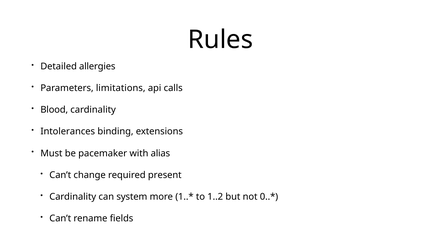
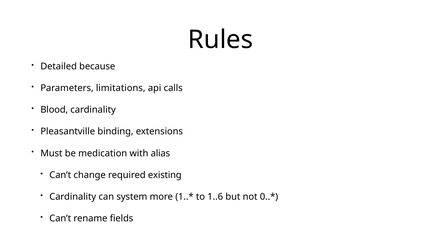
allergies: allergies -> because
Intolerances: Intolerances -> Pleasantville
pacemaker: pacemaker -> medication
present: present -> existing
1..2: 1..2 -> 1..6
